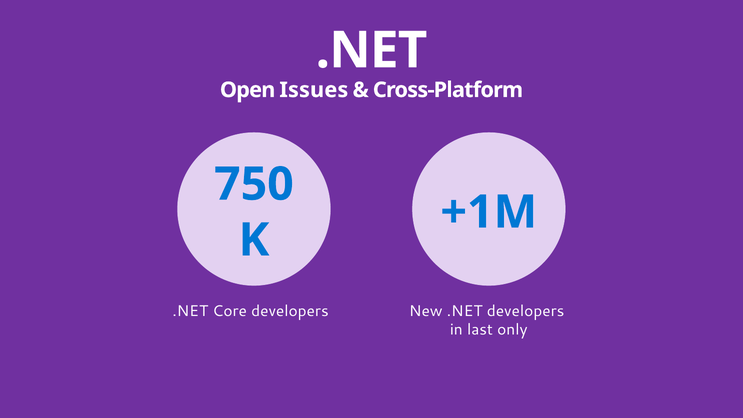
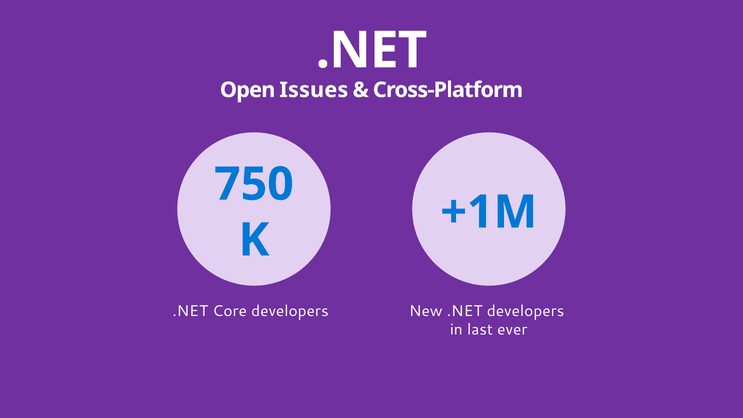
only: only -> ever
